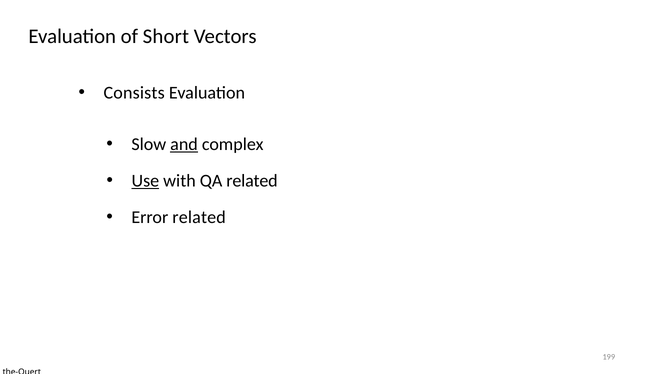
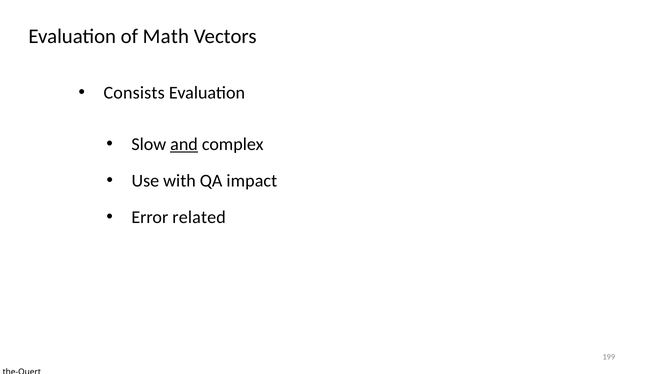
Short: Short -> Math
Use underline: present -> none
QA related: related -> impact
